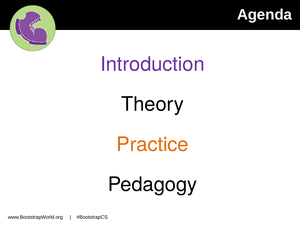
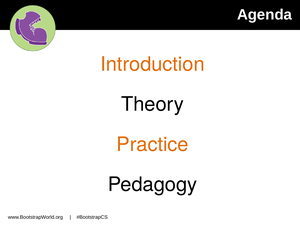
Introduction colour: purple -> orange
